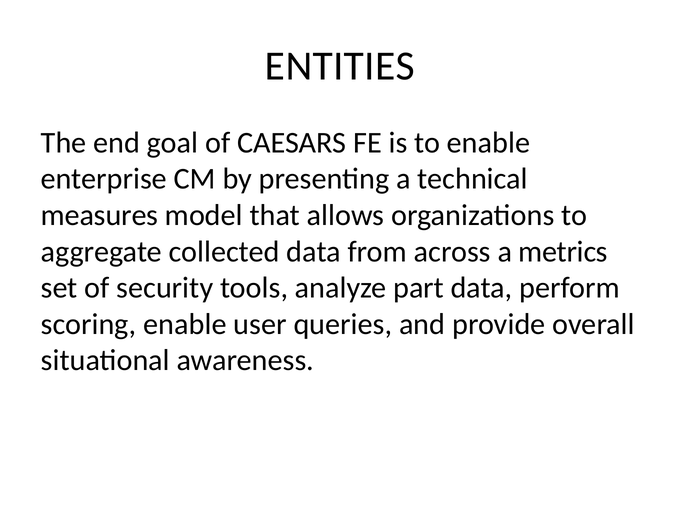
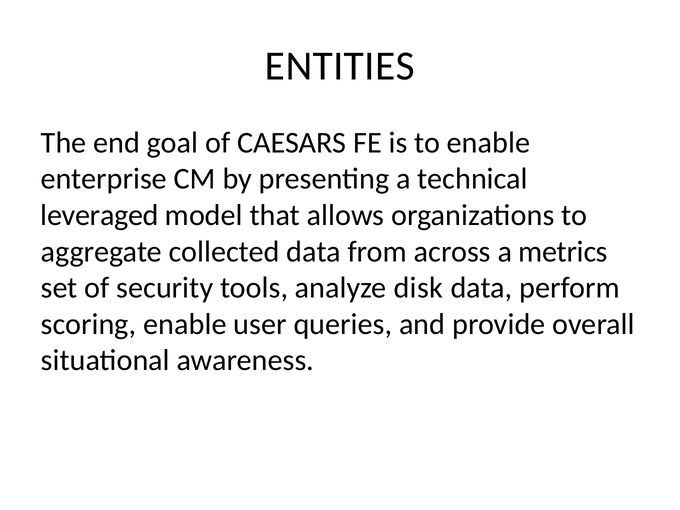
measures: measures -> leveraged
part: part -> disk
